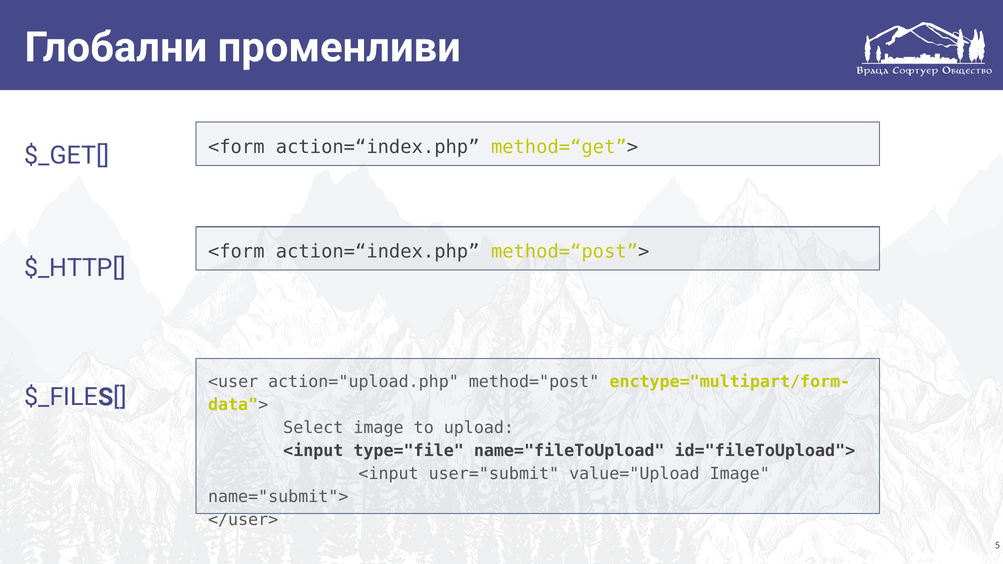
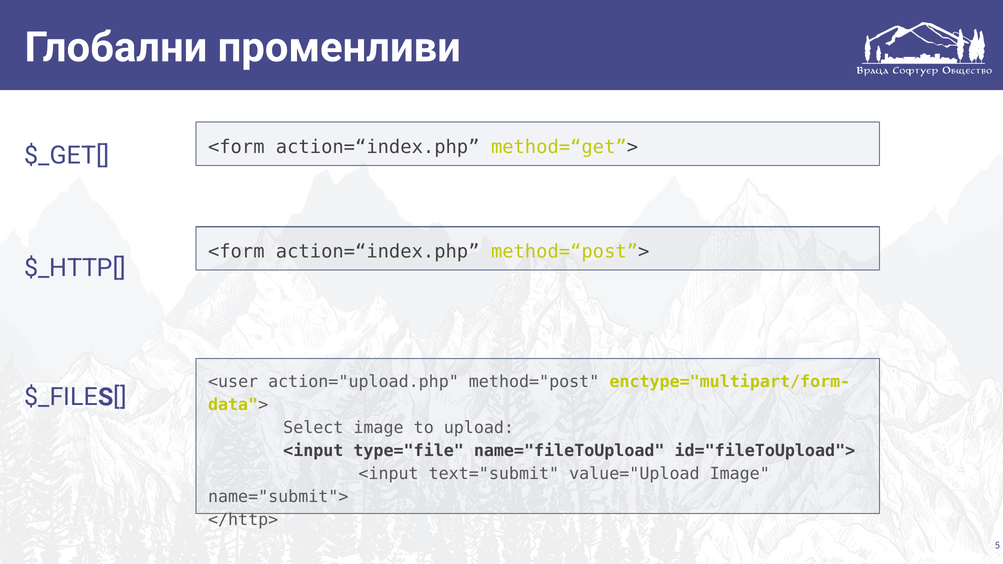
user="submit: user="submit -> text="submit
</user>: </user> -> </http>
